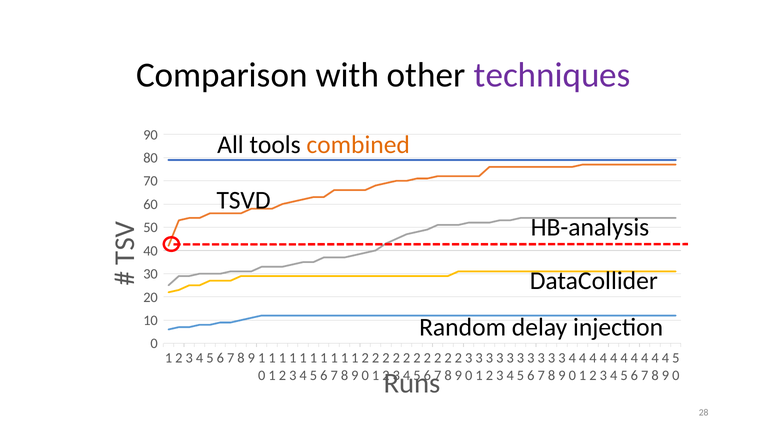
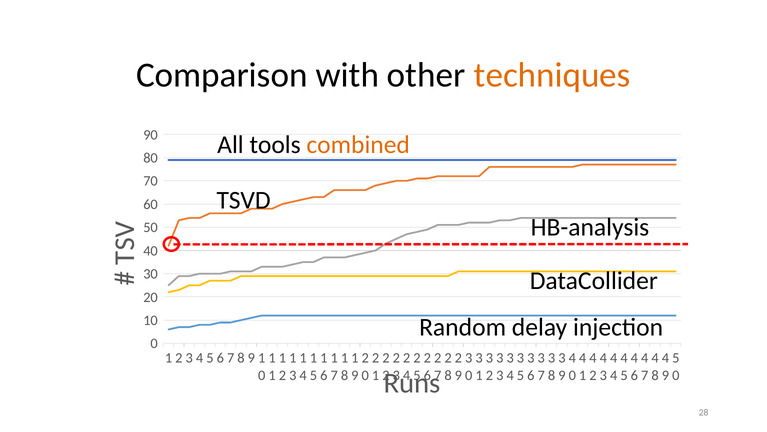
techniques colour: purple -> orange
